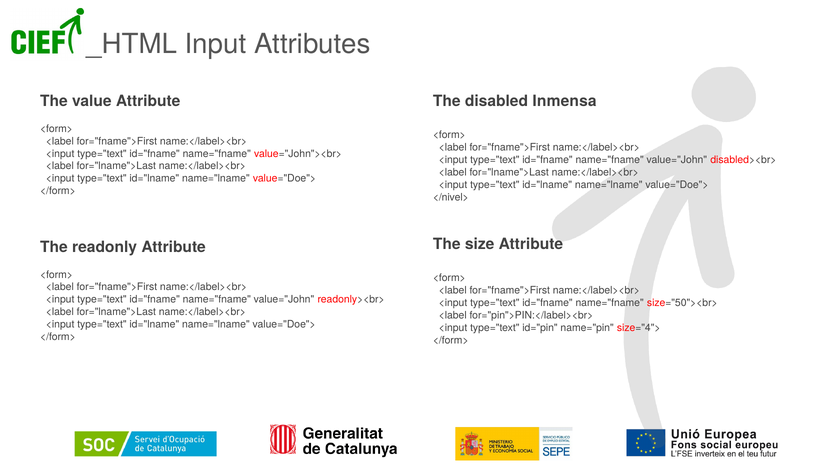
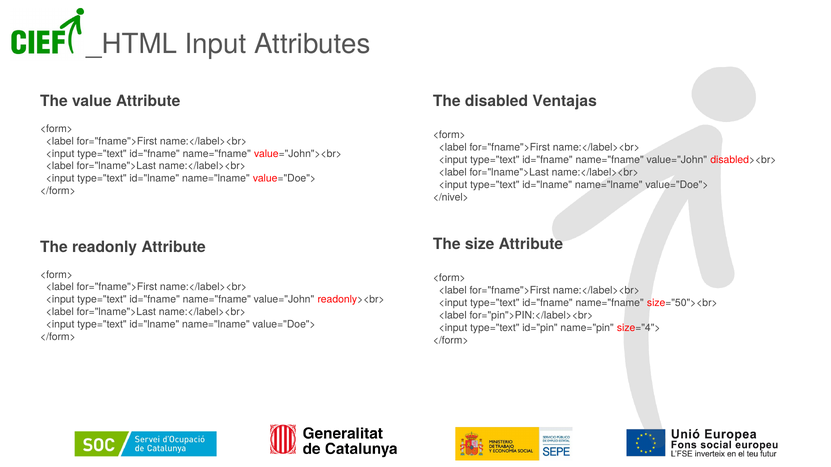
Inmensa: Inmensa -> Ventajas
